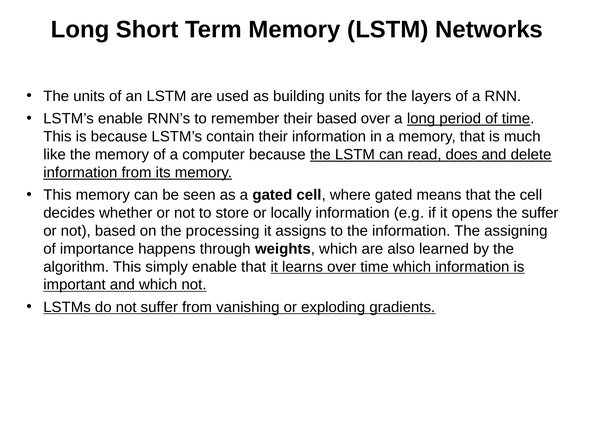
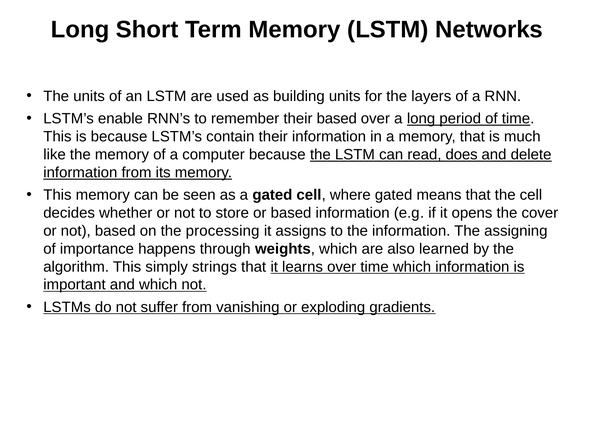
or locally: locally -> based
the suffer: suffer -> cover
simply enable: enable -> strings
